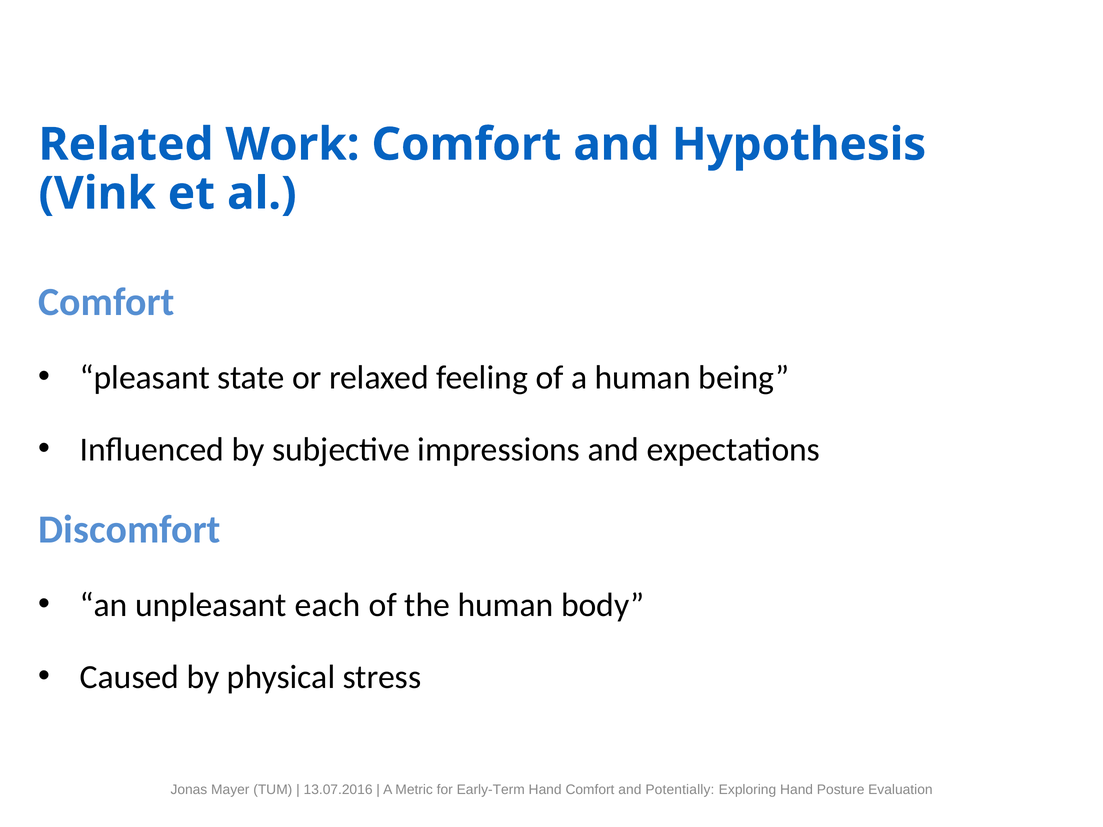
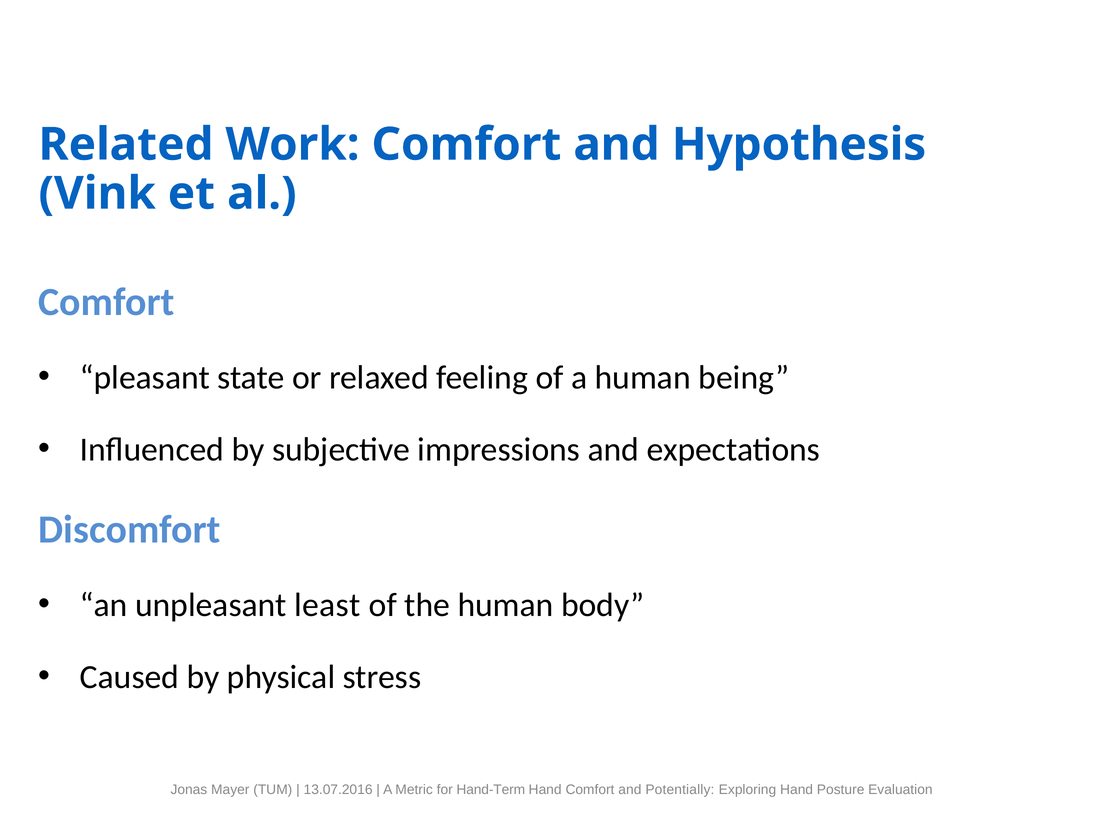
each: each -> least
Early-Term: Early-Term -> Hand-Term
